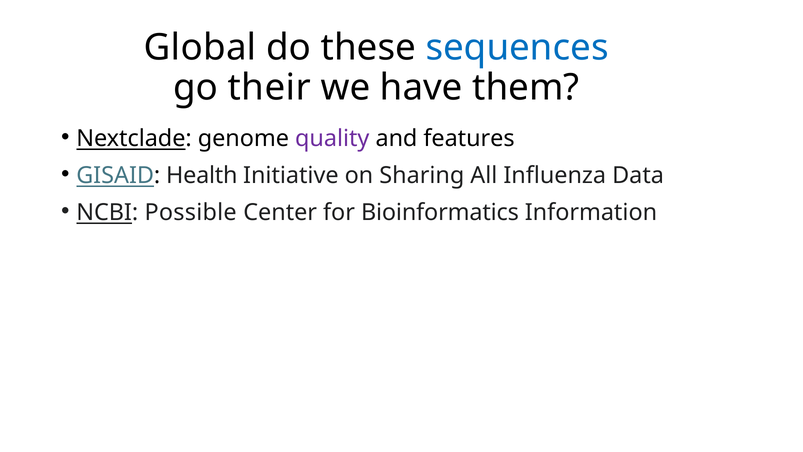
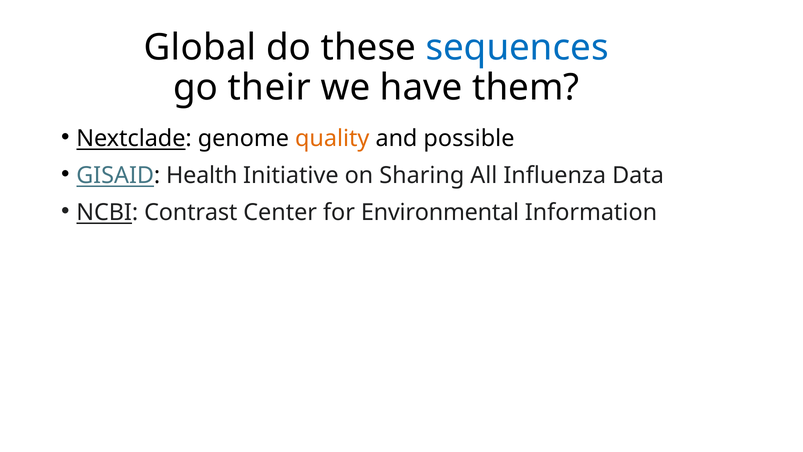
quality colour: purple -> orange
features: features -> possible
Possible: Possible -> Contrast
Bioinformatics: Bioinformatics -> Environmental
